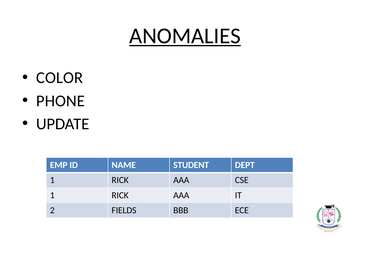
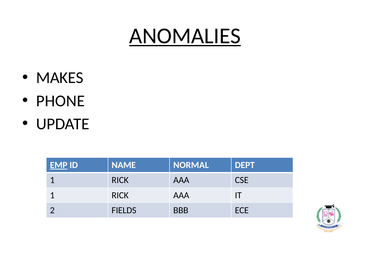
COLOR: COLOR -> MAKES
EMP underline: none -> present
STUDENT: STUDENT -> NORMAL
